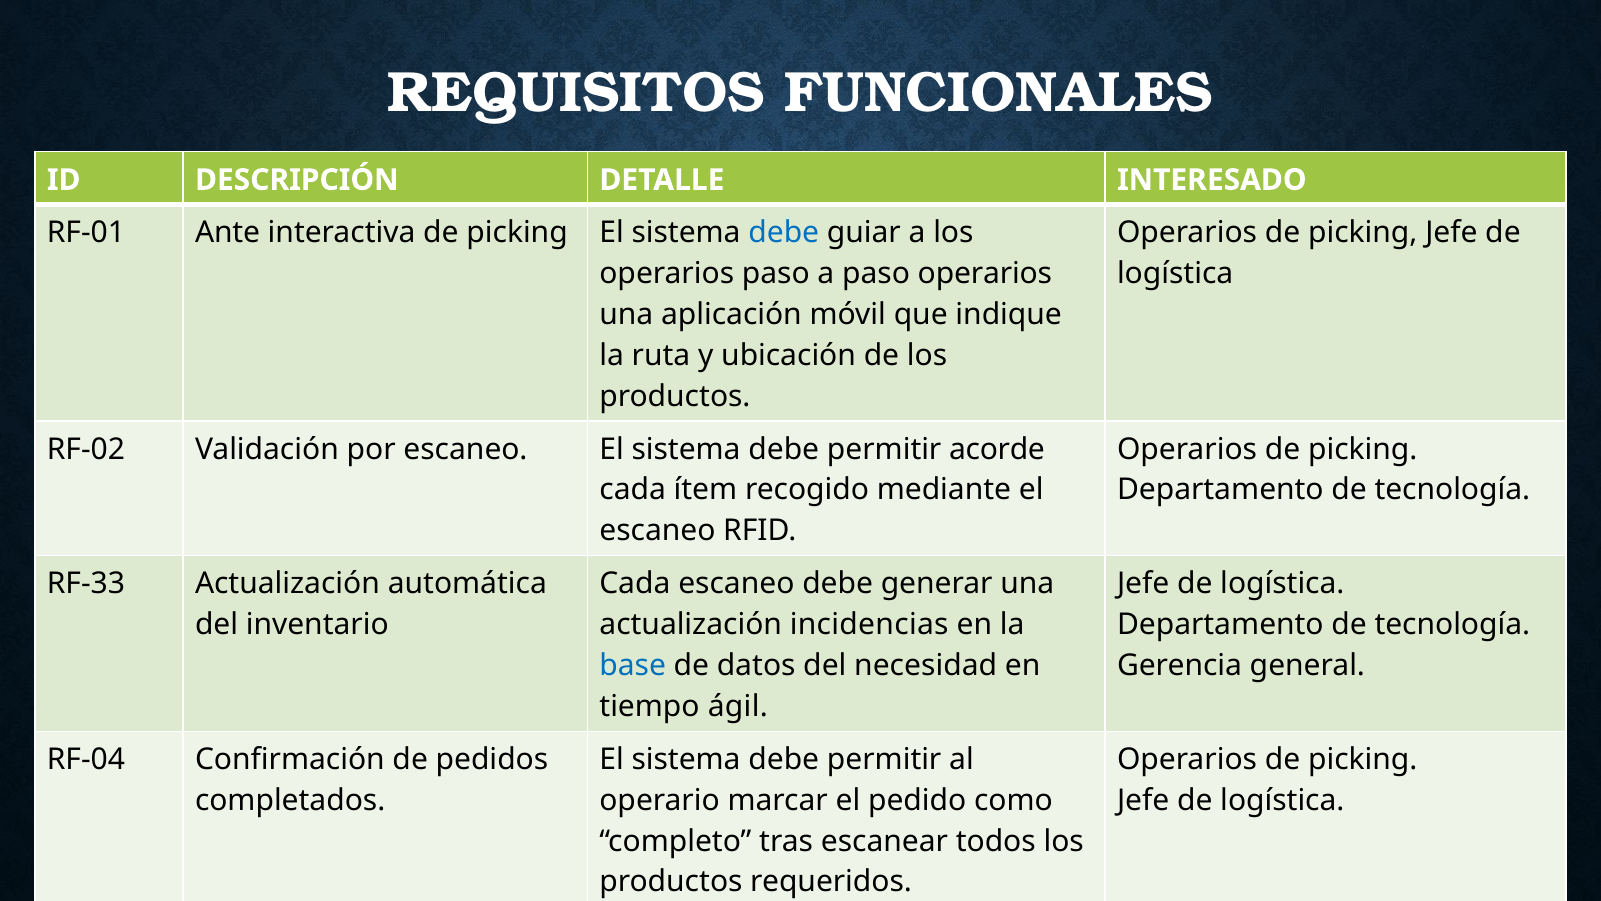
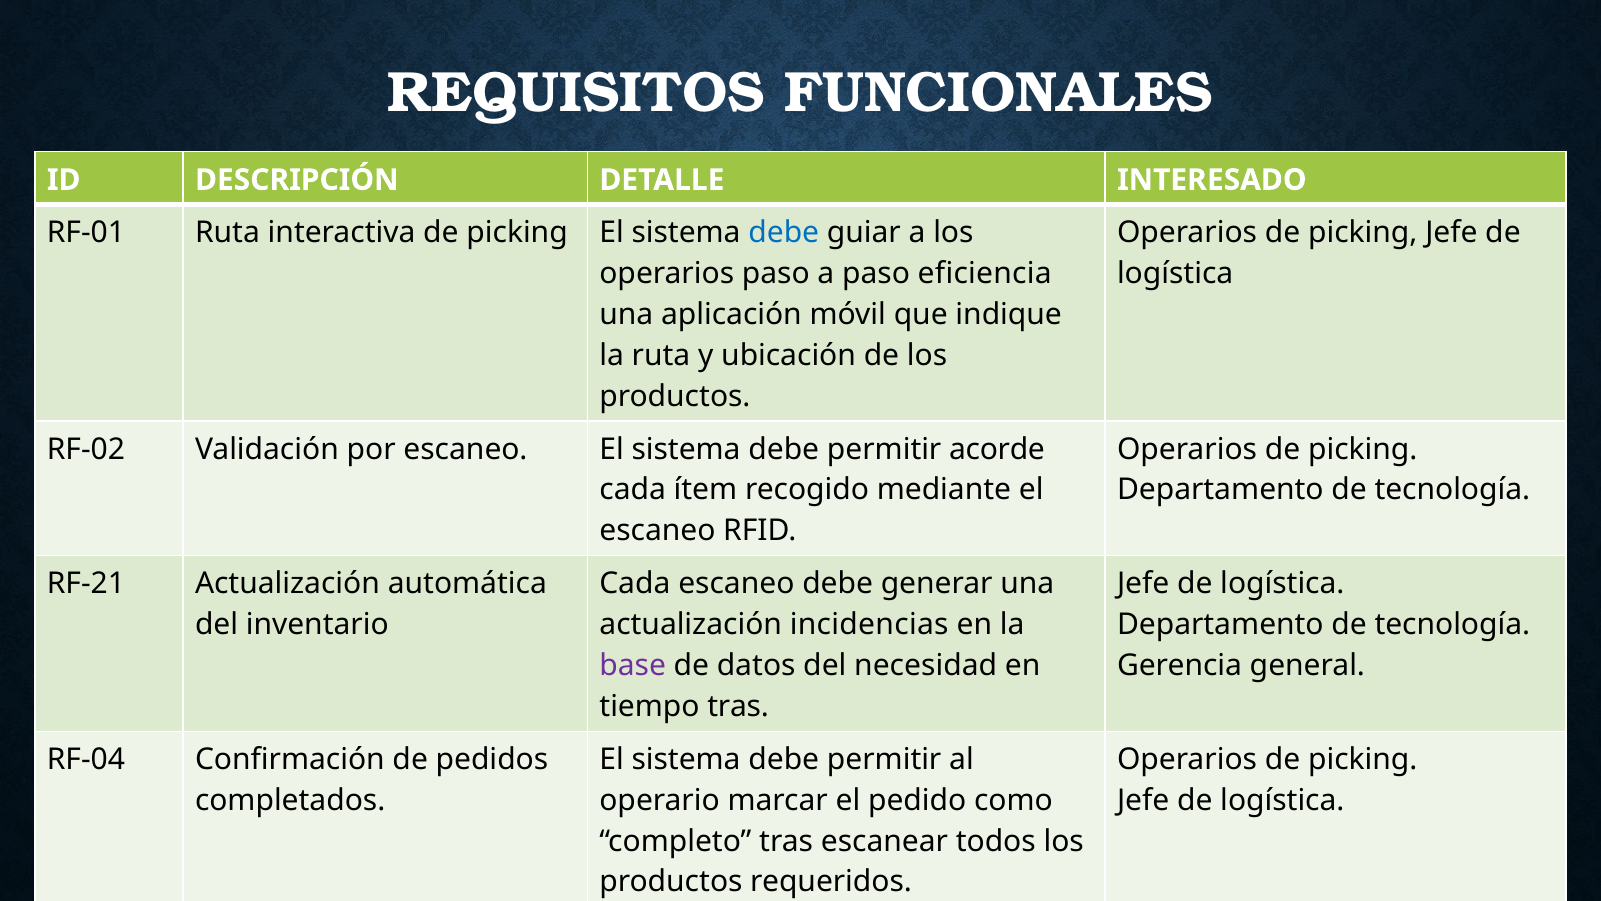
RF-01 Ante: Ante -> Ruta
paso operarios: operarios -> eficiencia
RF-33: RF-33 -> RF-21
base colour: blue -> purple
tiempo ágil: ágil -> tras
